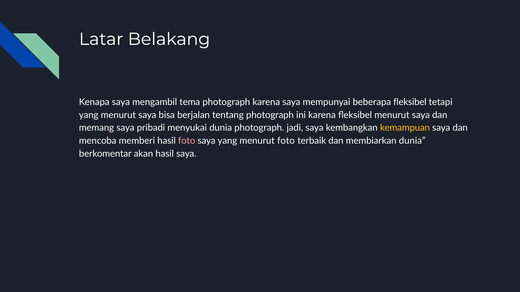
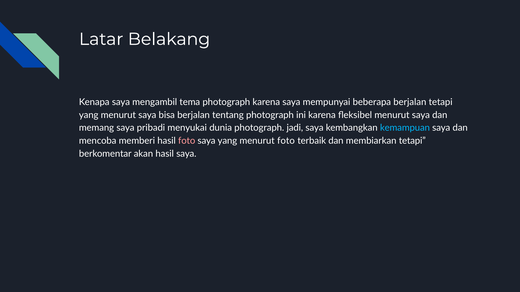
beberapa fleksibel: fleksibel -> berjalan
kemampuan colour: yellow -> light blue
membiarkan dunia: dunia -> tetapi
